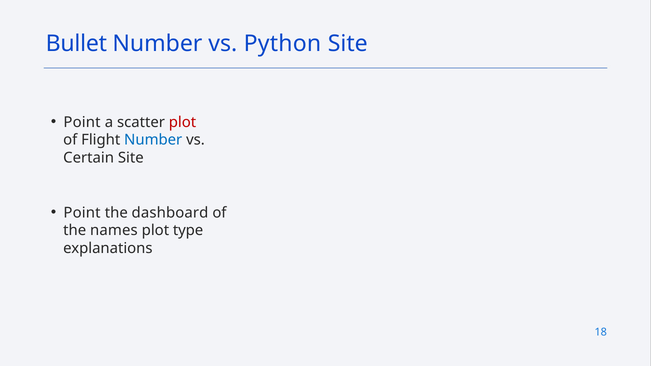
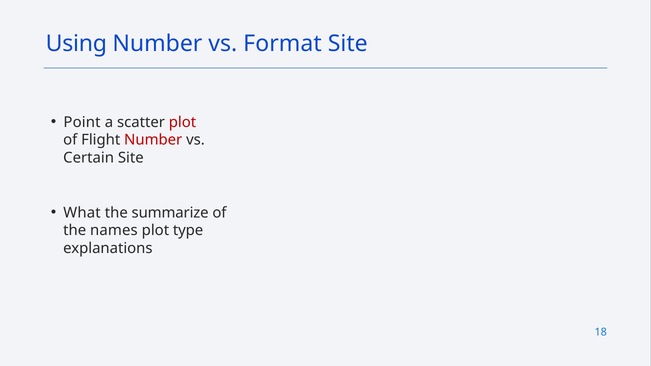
Bullet: Bullet -> Using
Python: Python -> Format
Number at (153, 140) colour: blue -> red
Point at (82, 213): Point -> What
dashboard: dashboard -> summarize
